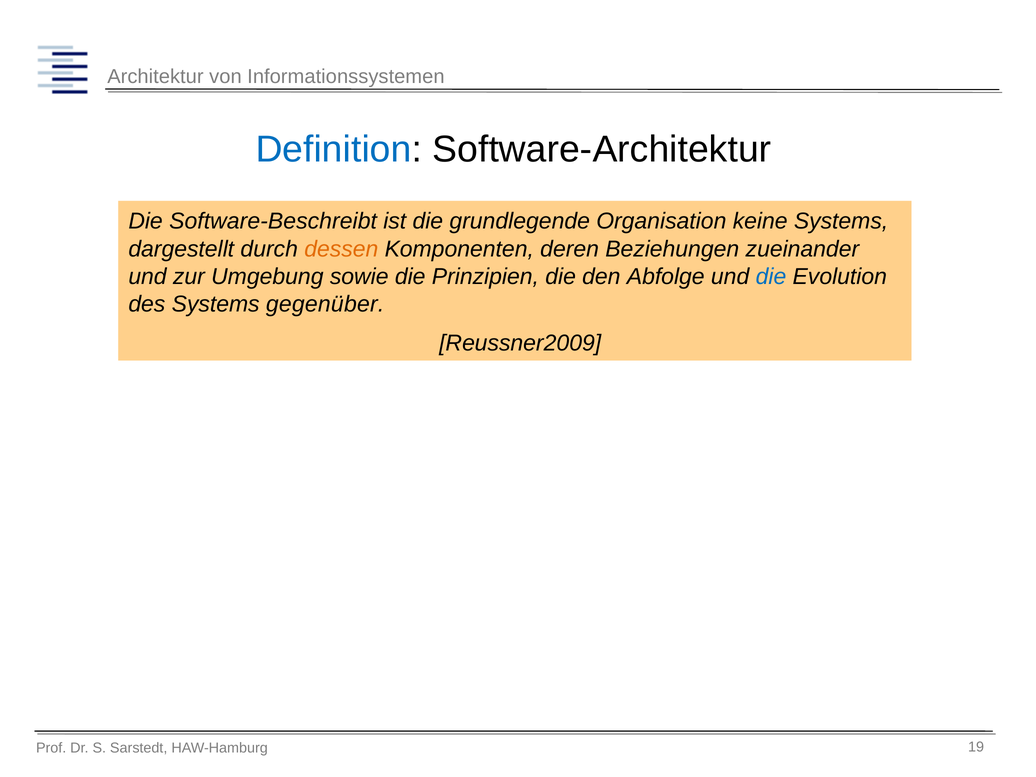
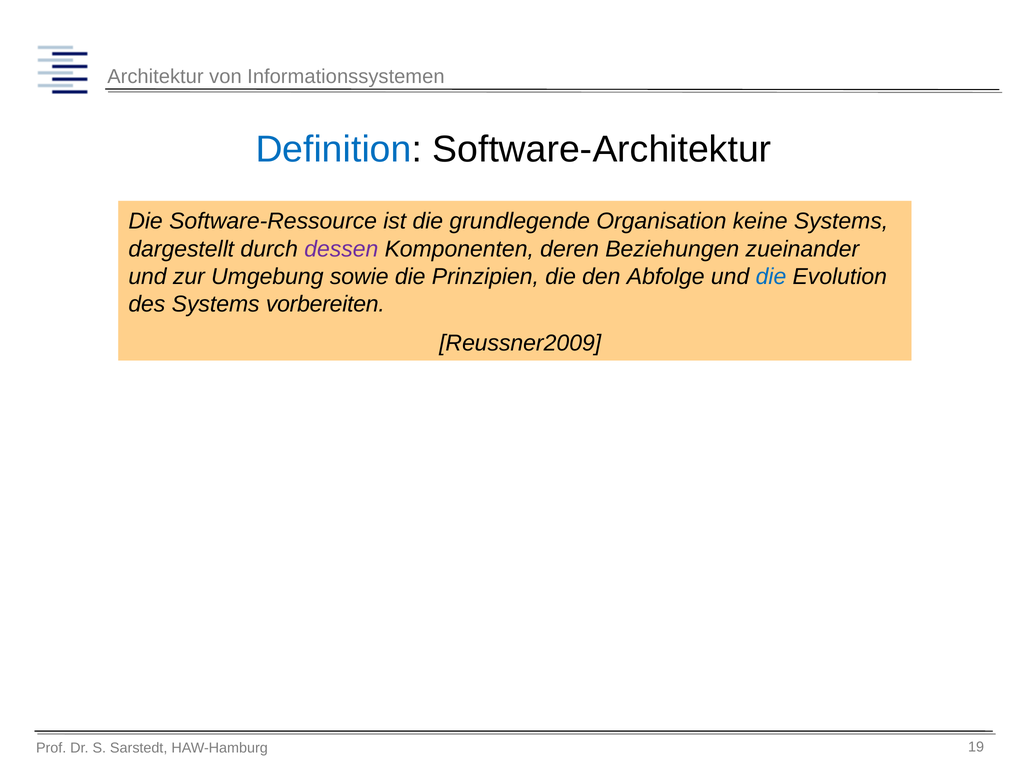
Software-Beschreibt: Software-Beschreibt -> Software-Ressource
dessen colour: orange -> purple
gegenüber: gegenüber -> vorbereiten
